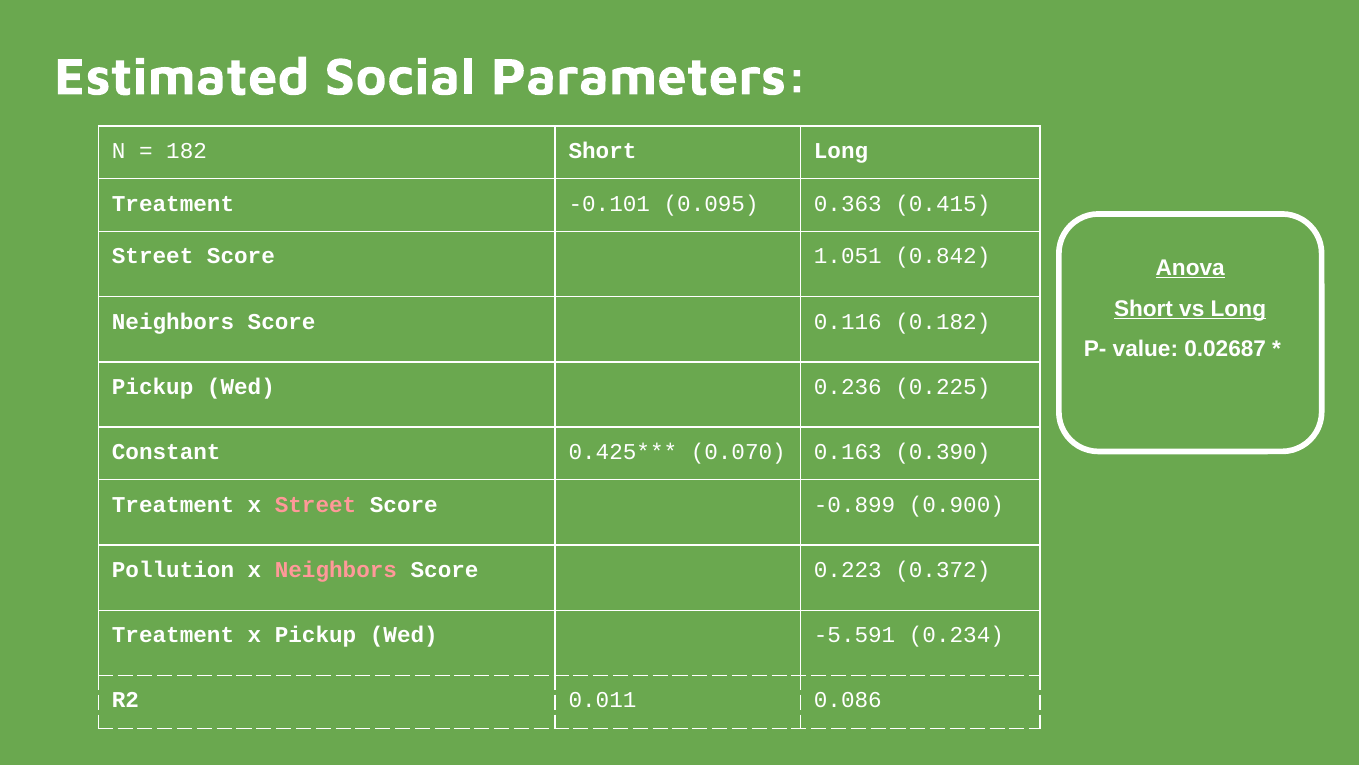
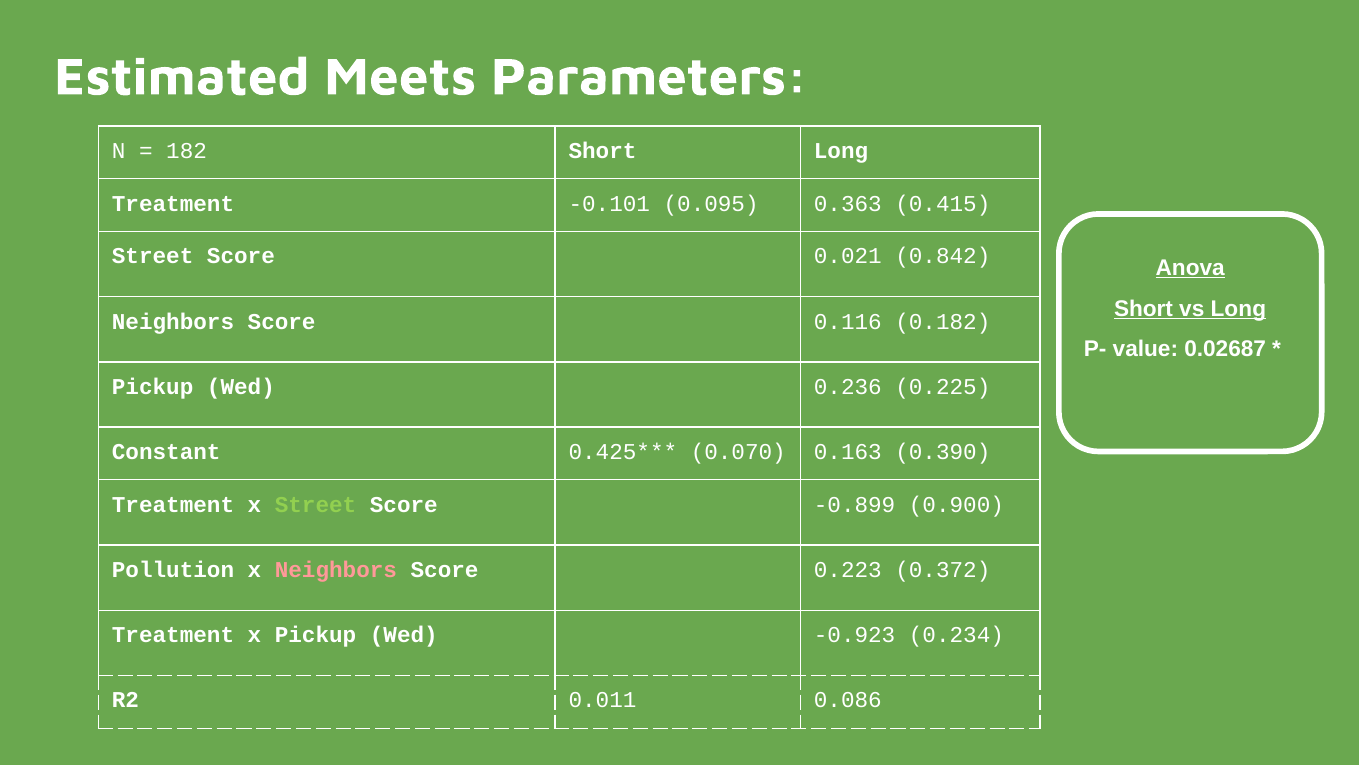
Social: Social -> Meets
1.051: 1.051 -> 0.021
Street at (316, 504) colour: pink -> light green
-5.591: -5.591 -> -0.923
